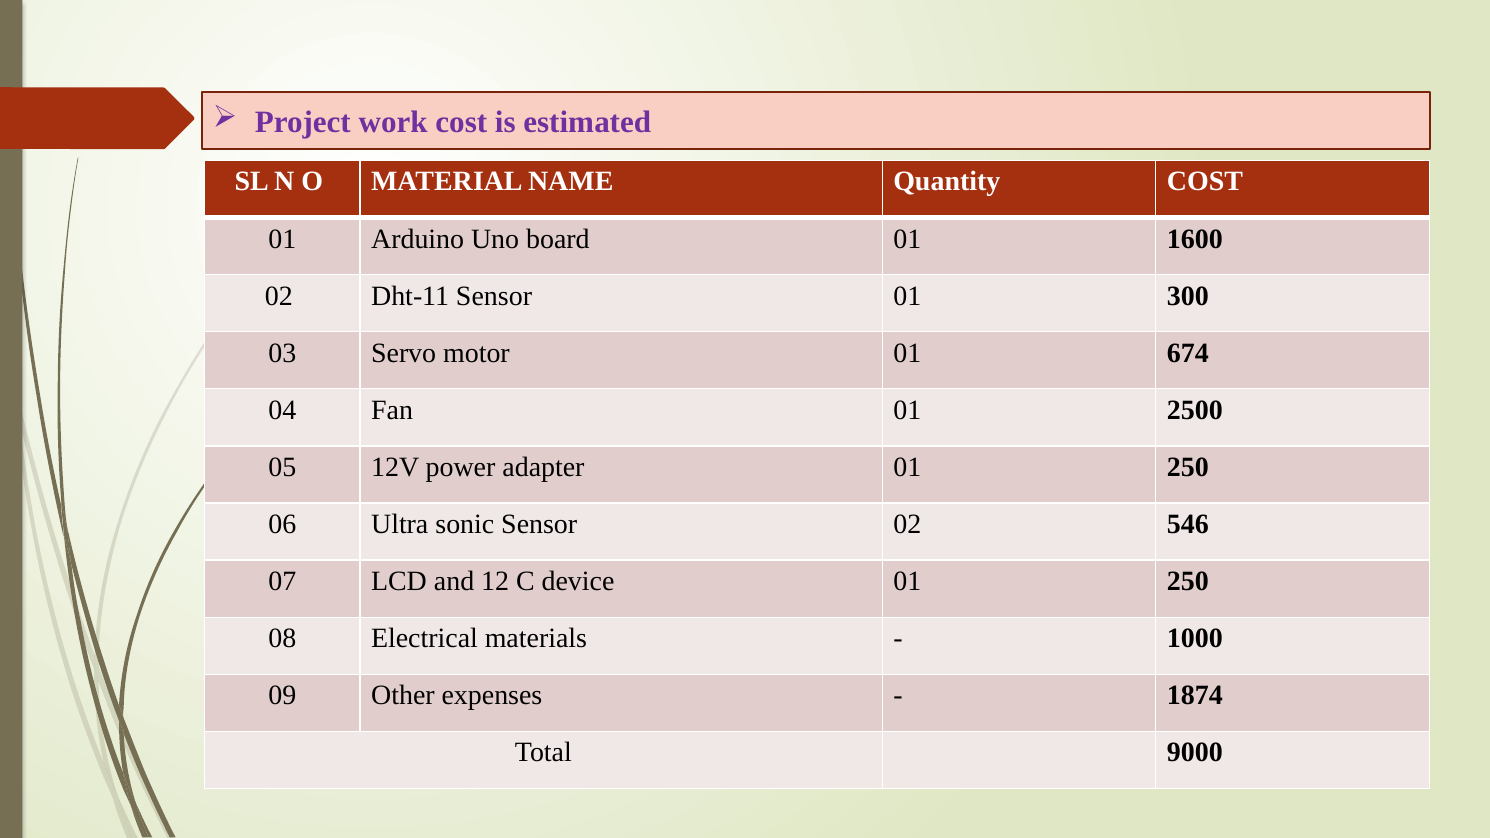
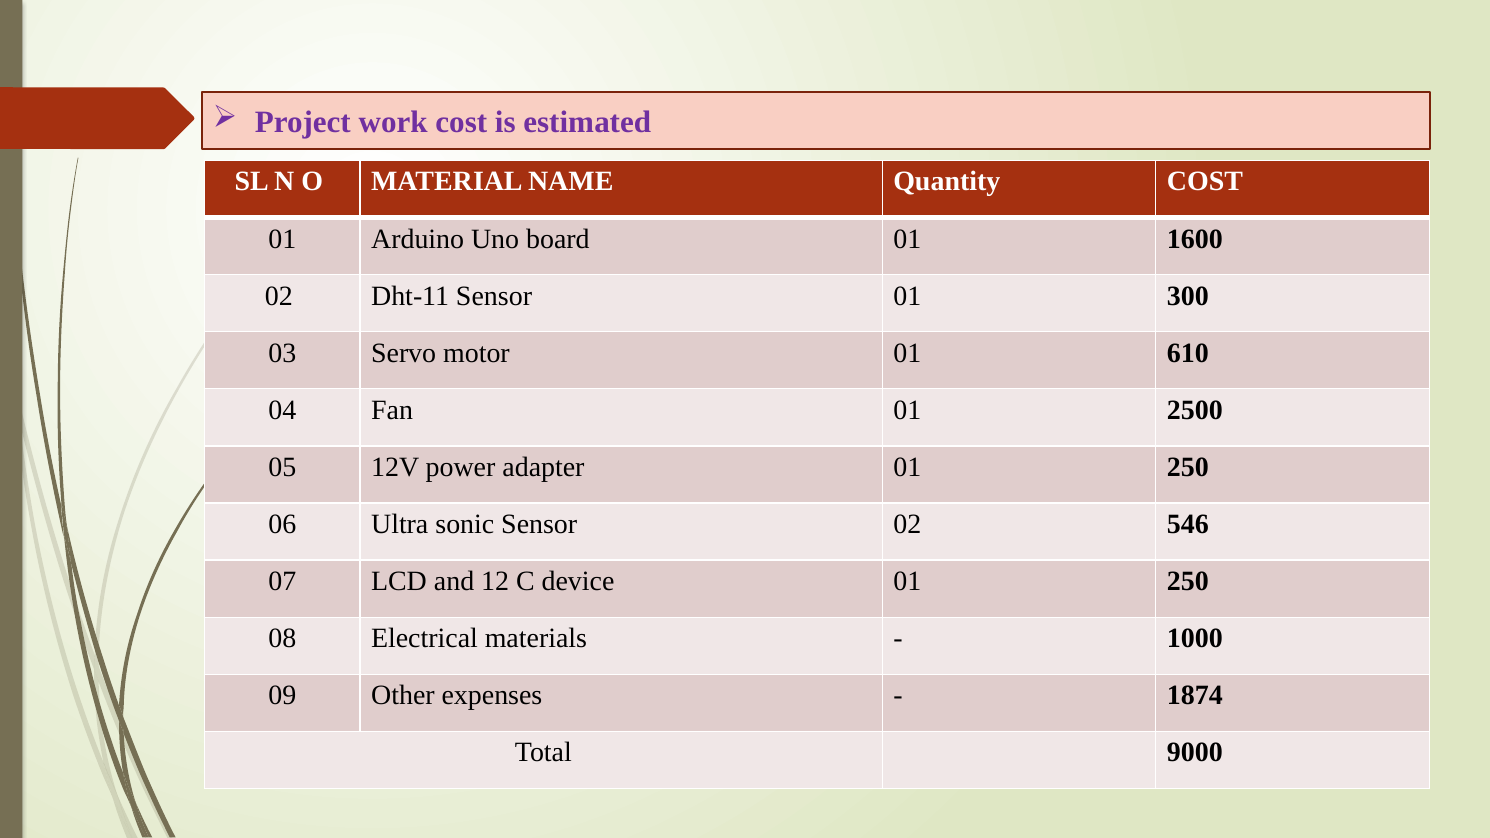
674: 674 -> 610
